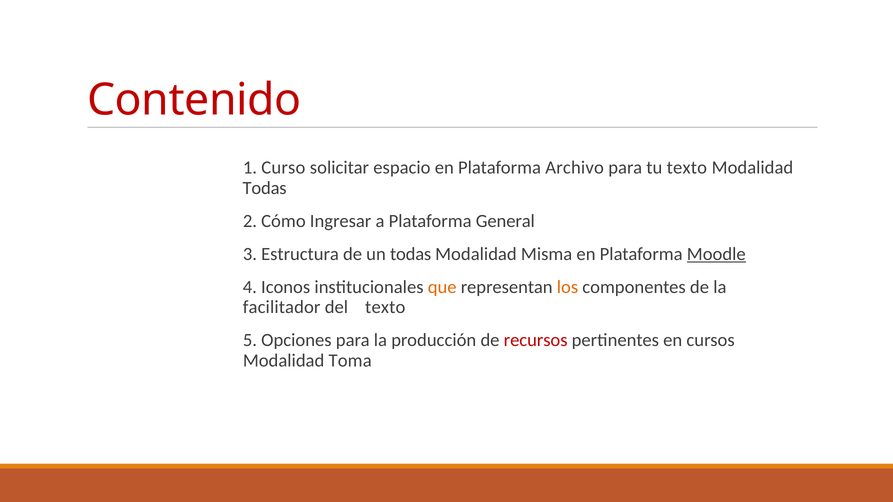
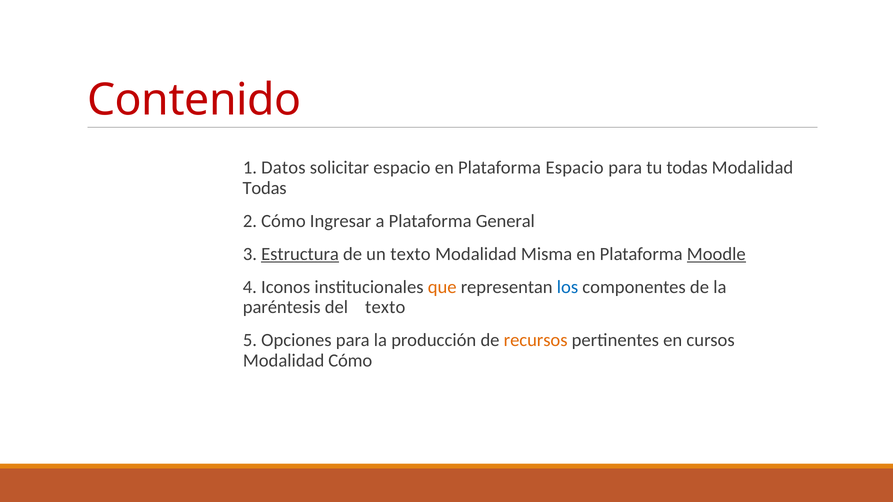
Curso: Curso -> Datos
Plataforma Archivo: Archivo -> Espacio
tu texto: texto -> todas
Estructura underline: none -> present
un todas: todas -> texto
los colour: orange -> blue
facilitador: facilitador -> paréntesis
recursos colour: red -> orange
Modalidad Toma: Toma -> Cómo
